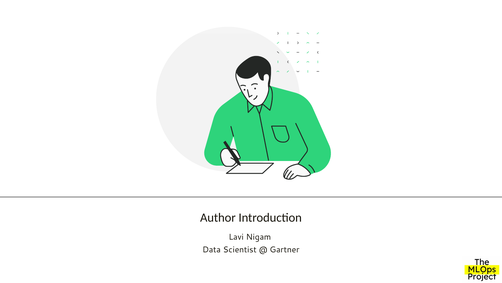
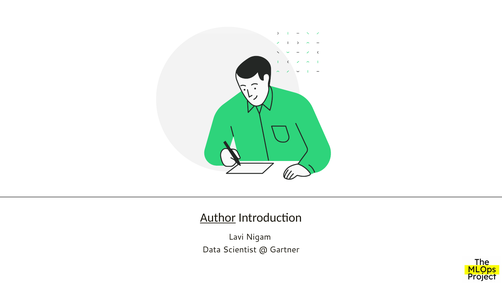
Author underline: none -> present
